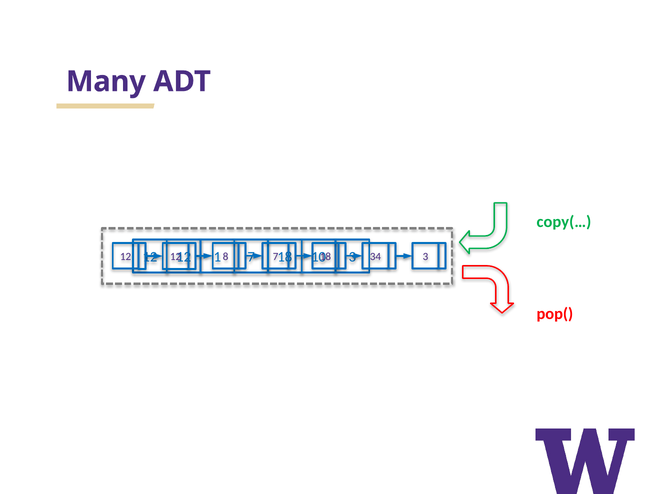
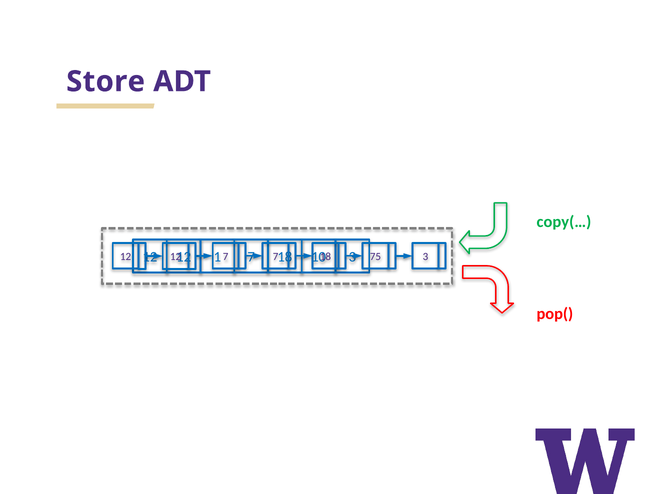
Many: Many -> Store
8 at (226, 256): 8 -> 7
34: 34 -> 75
